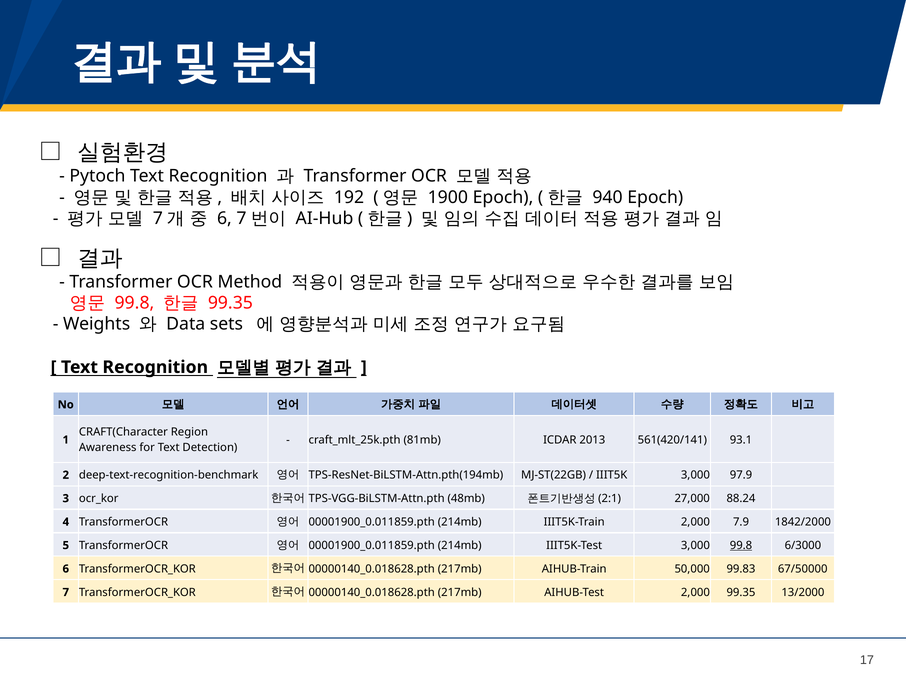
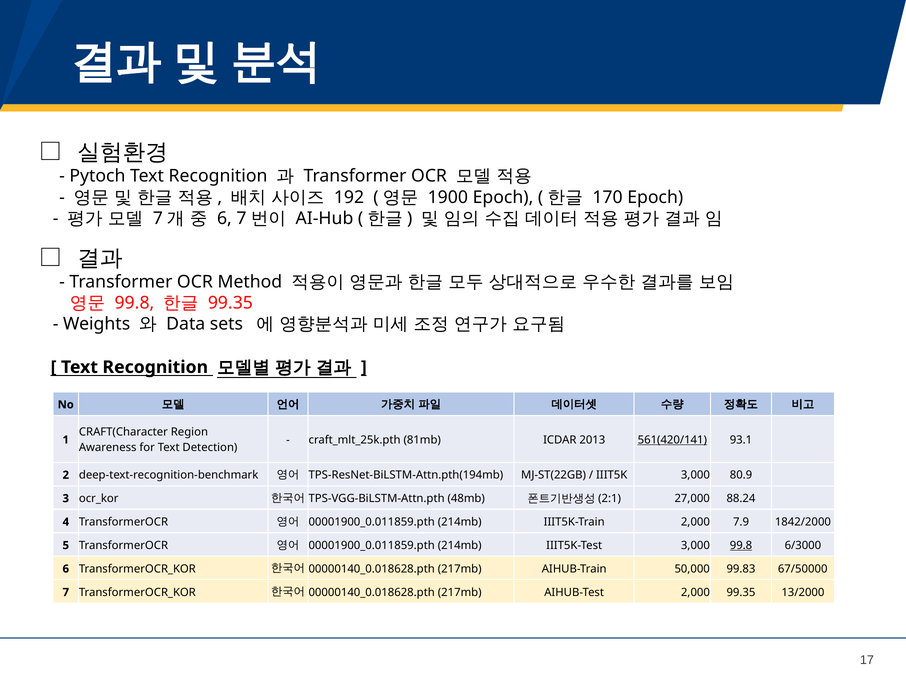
940: 940 -> 170
561(420/141 underline: none -> present
97.9: 97.9 -> 80.9
